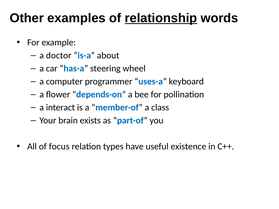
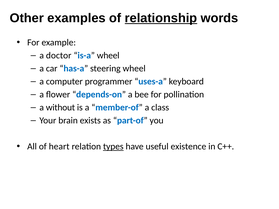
is-a about: about -> wheel
interact: interact -> without
focus: focus -> heart
types underline: none -> present
